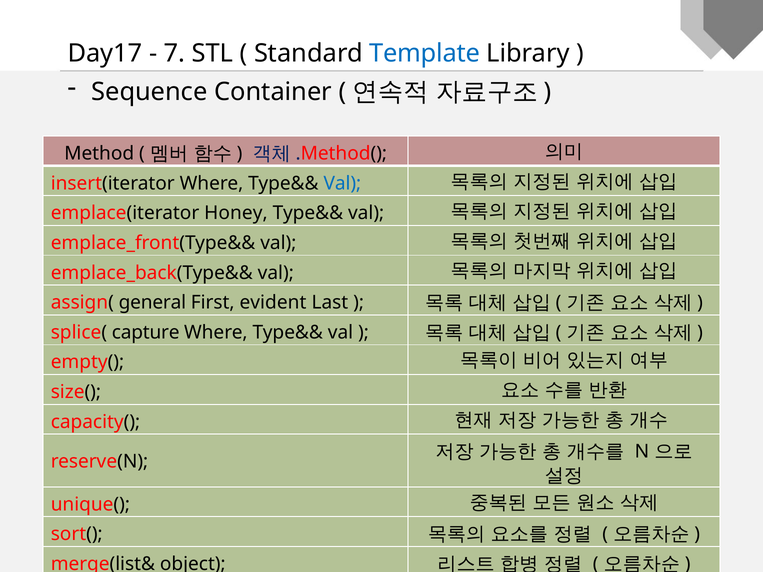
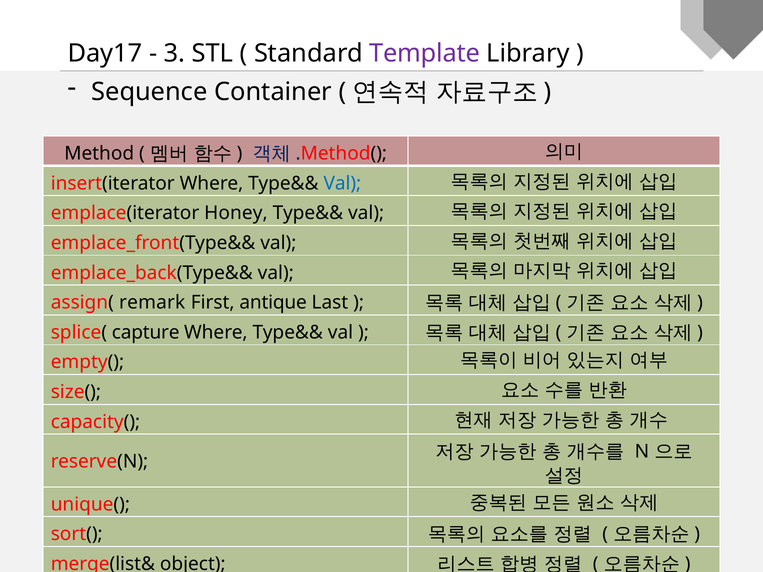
7: 7 -> 3
Template colour: blue -> purple
general: general -> remark
evident: evident -> antique
